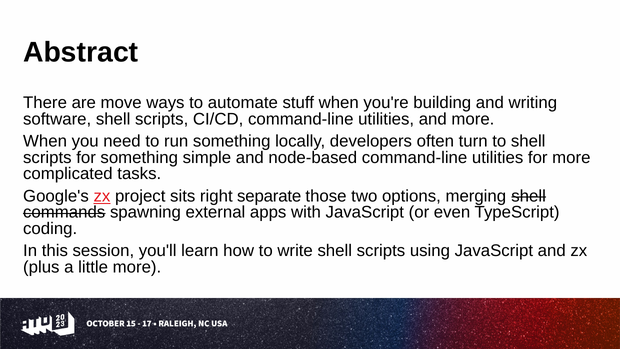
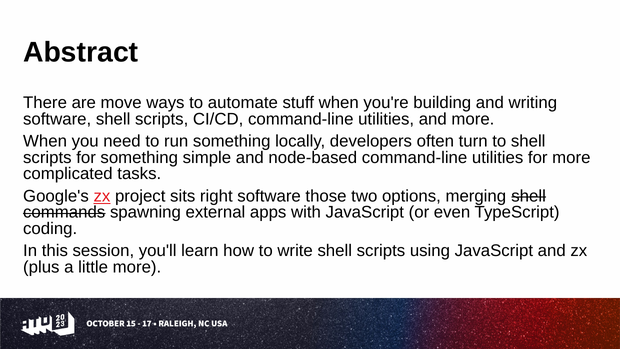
right separate: separate -> software
